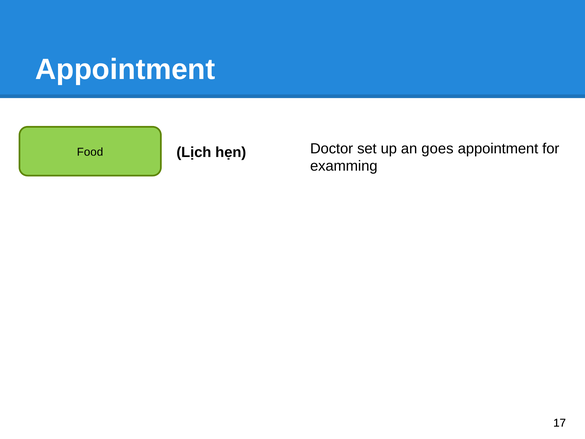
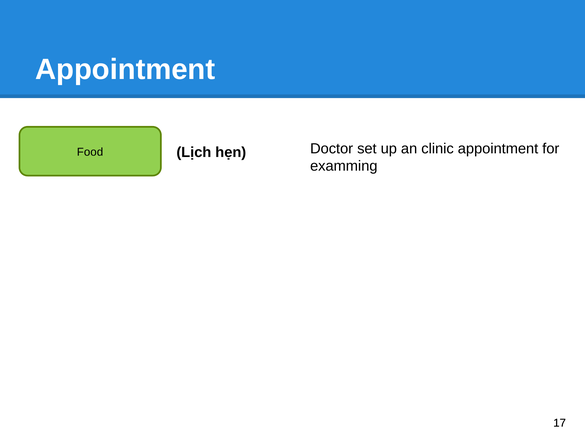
goes: goes -> clinic
